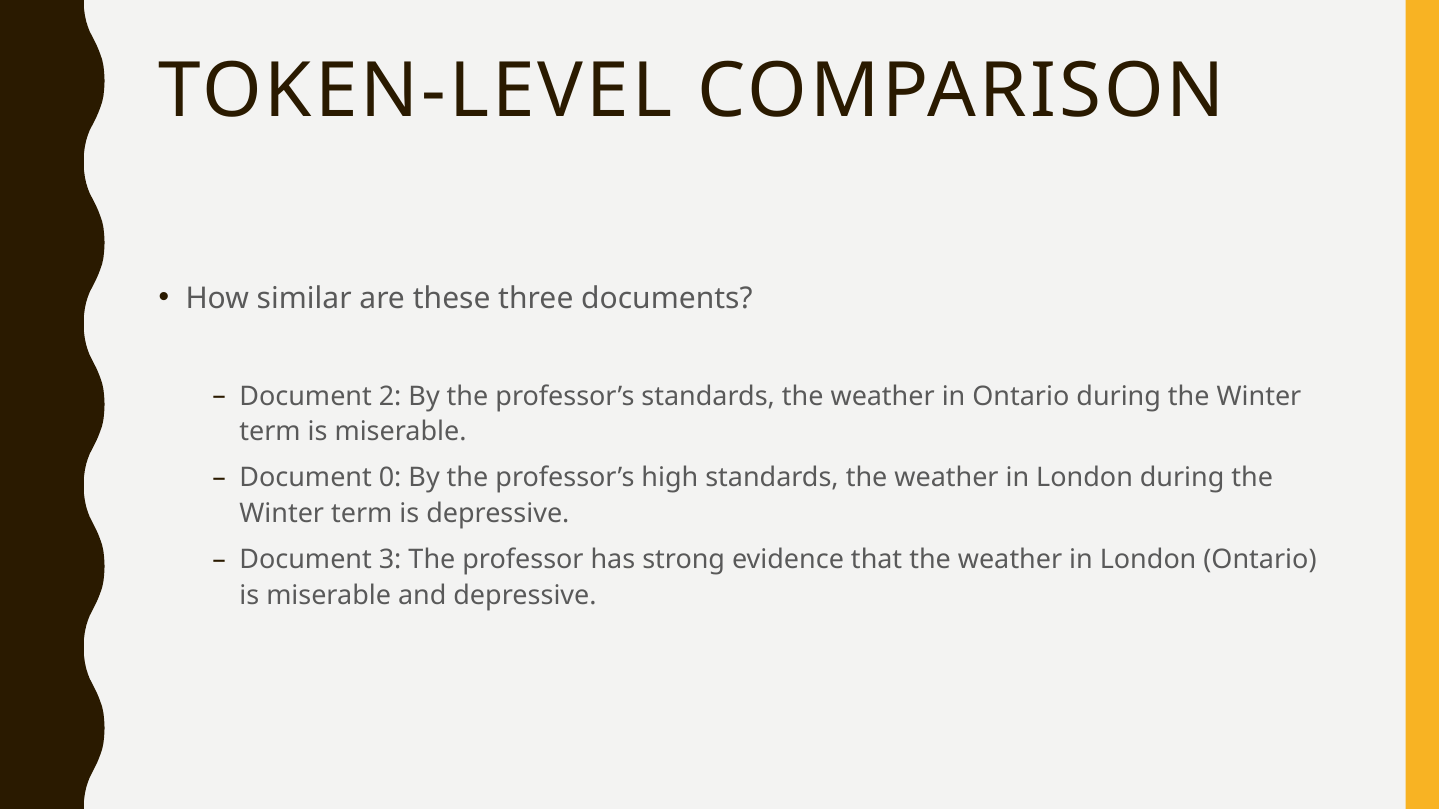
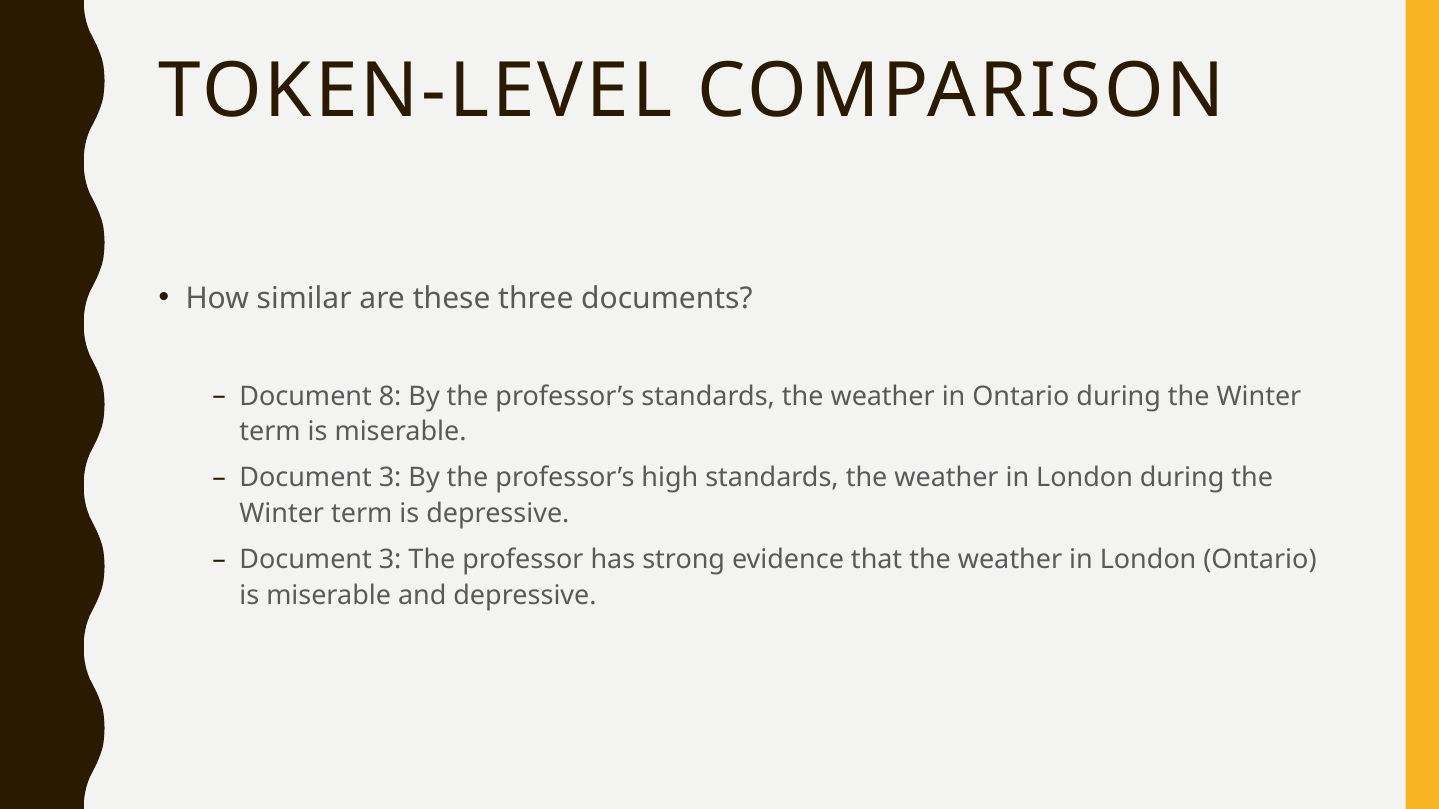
2: 2 -> 8
0 at (390, 478): 0 -> 3
